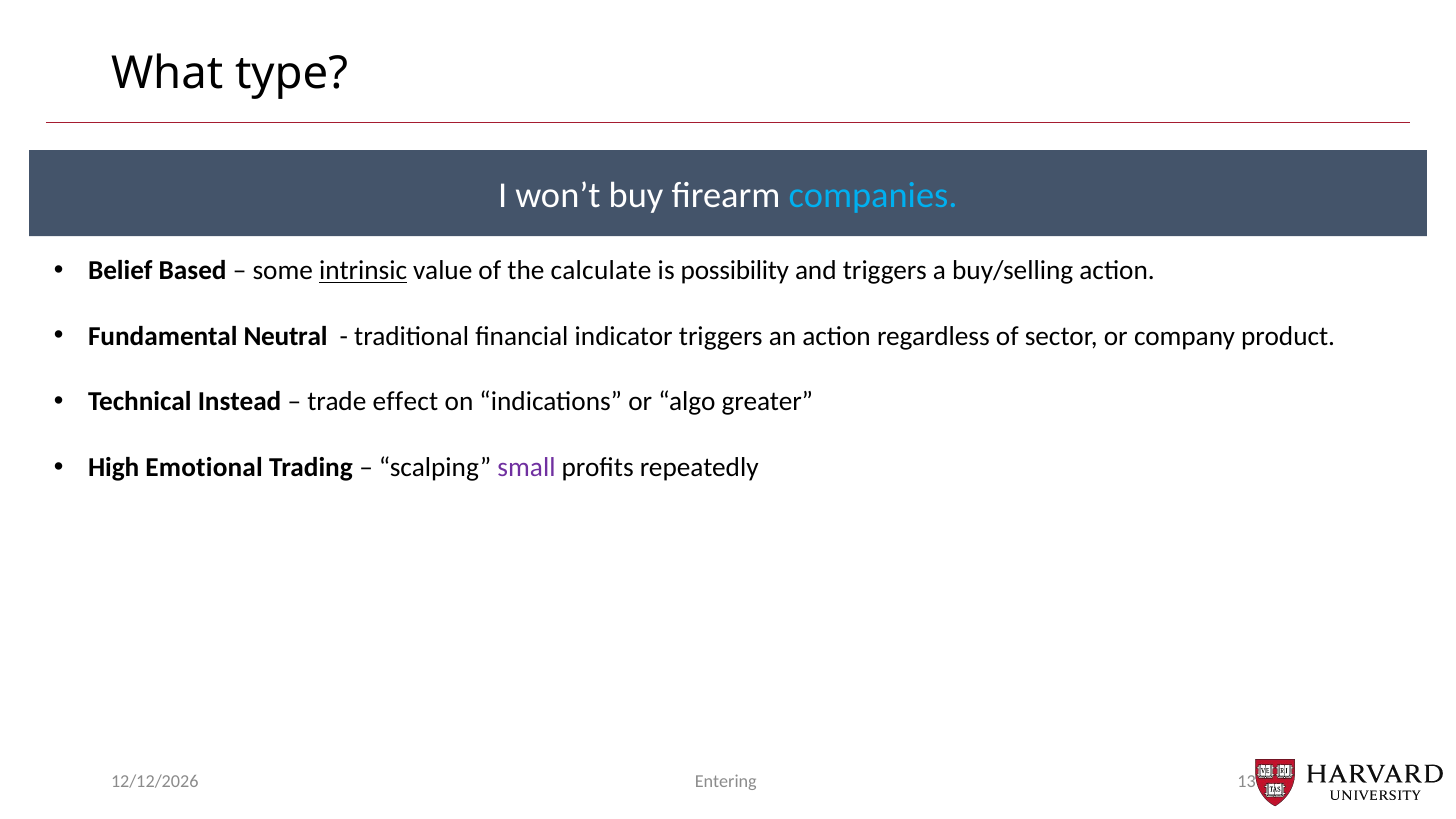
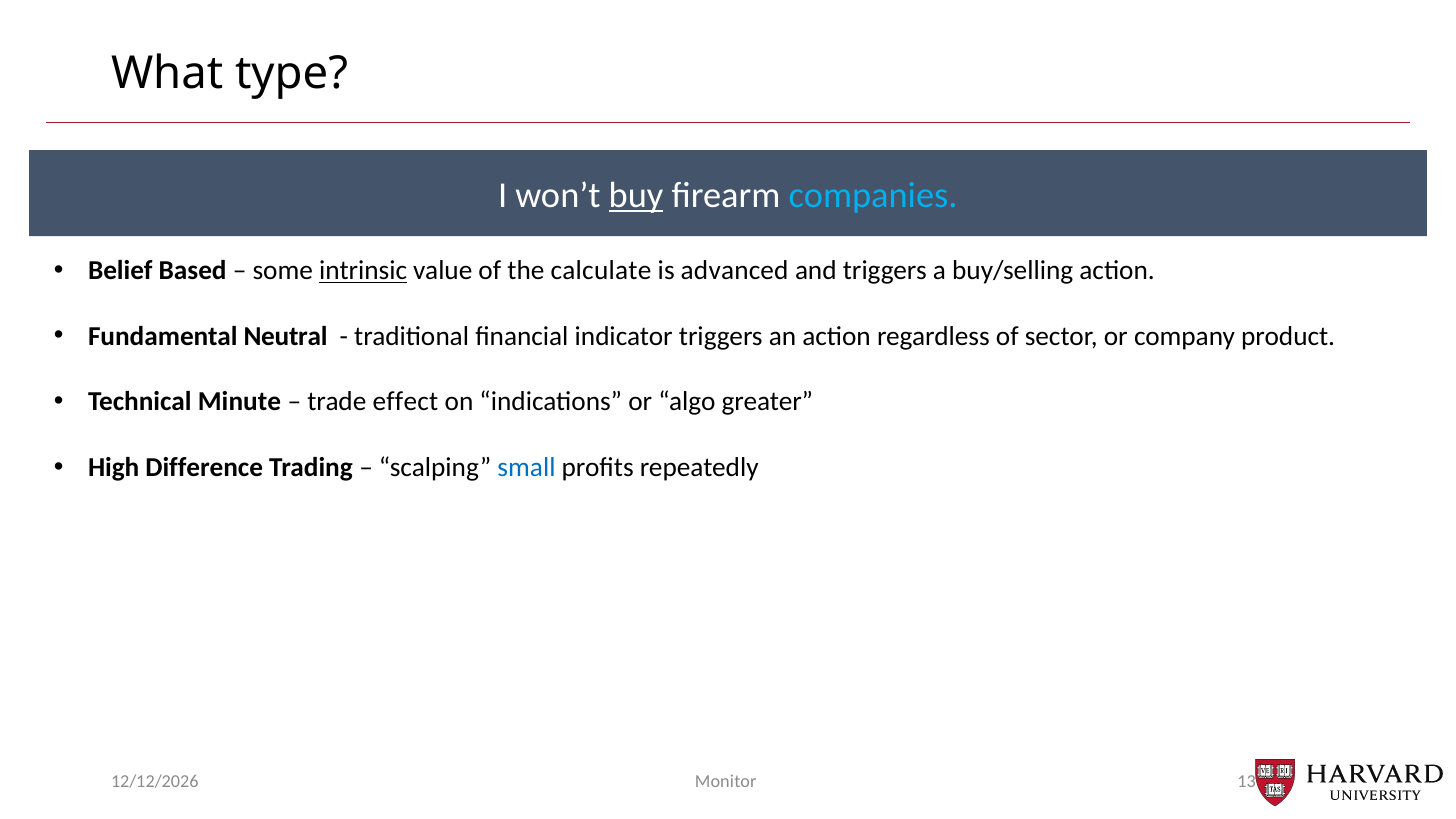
buy underline: none -> present
possibility: possibility -> advanced
Instead: Instead -> Minute
Emotional: Emotional -> Difference
small colour: purple -> blue
Entering: Entering -> Monitor
